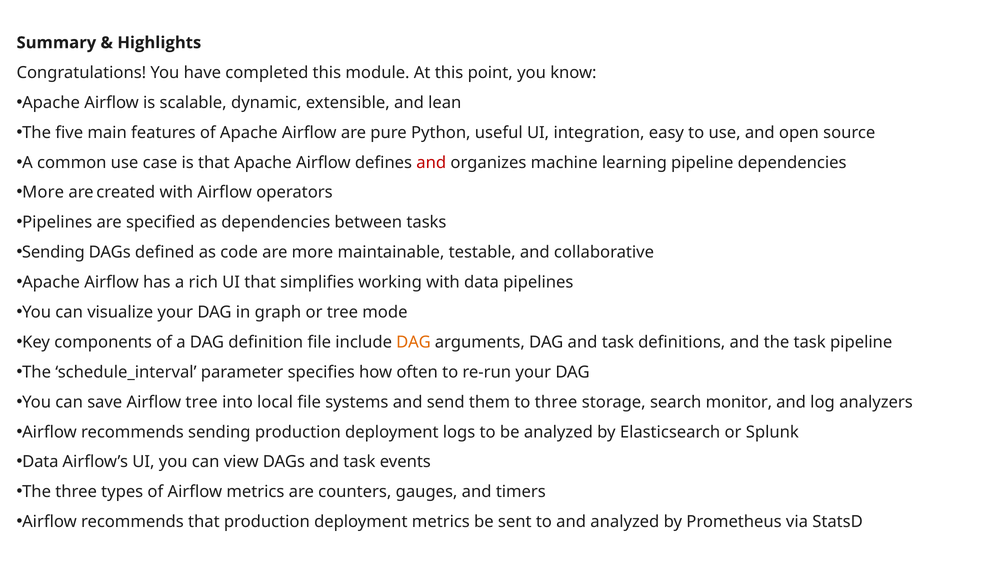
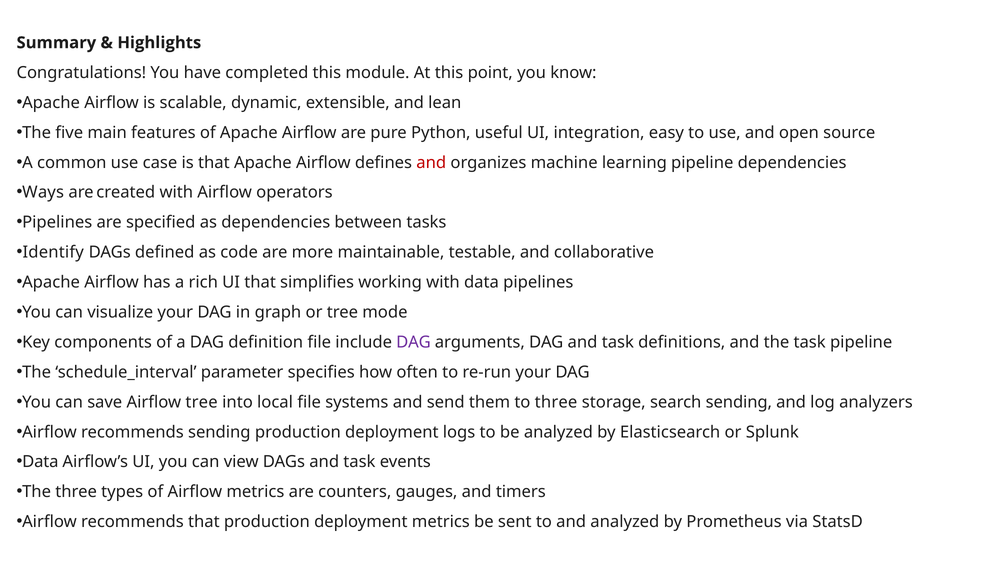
More at (43, 193): More -> Ways
Sending at (53, 253): Sending -> Identify
DAG at (413, 342) colour: orange -> purple
search monitor: monitor -> sending
